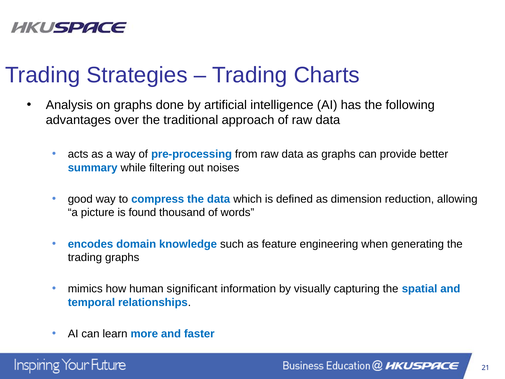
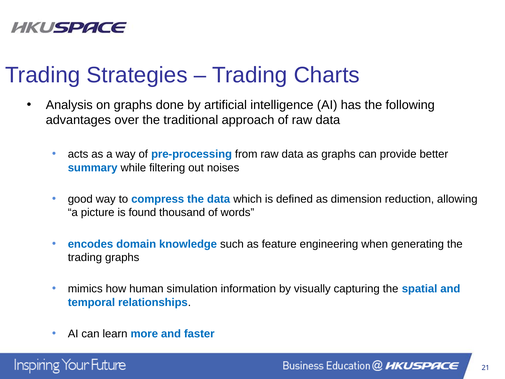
significant: significant -> simulation
